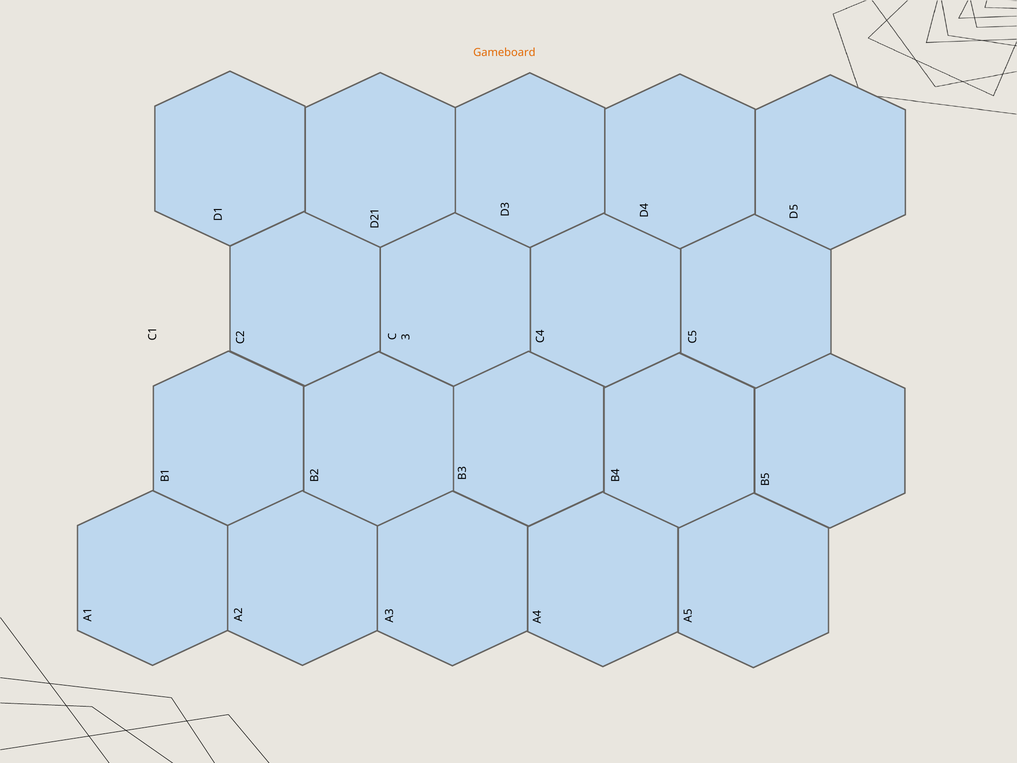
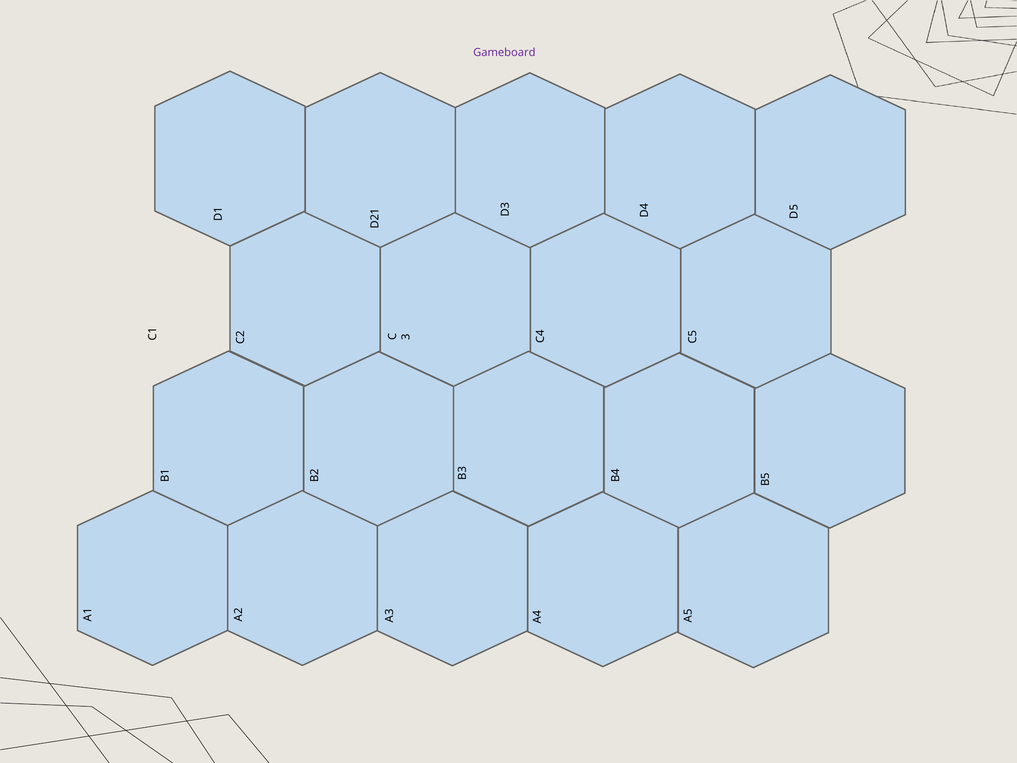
Gameboard colour: orange -> purple
